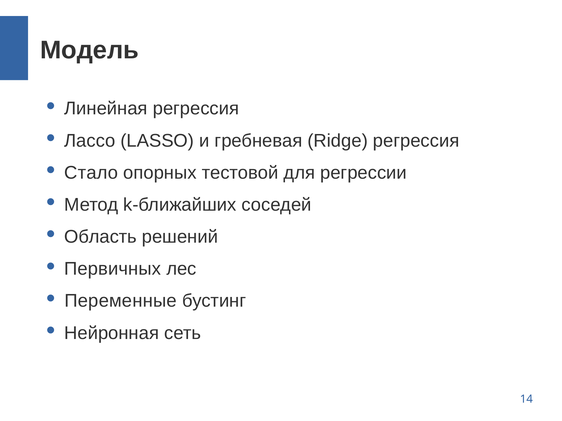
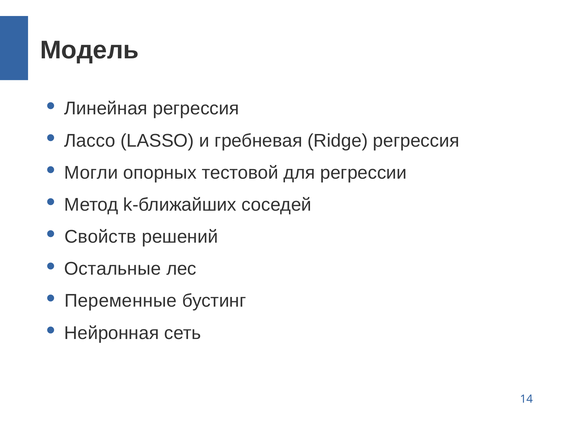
Стало: Стало -> Могли
Область: Область -> Свойств
Первичных: Первичных -> Остальные
